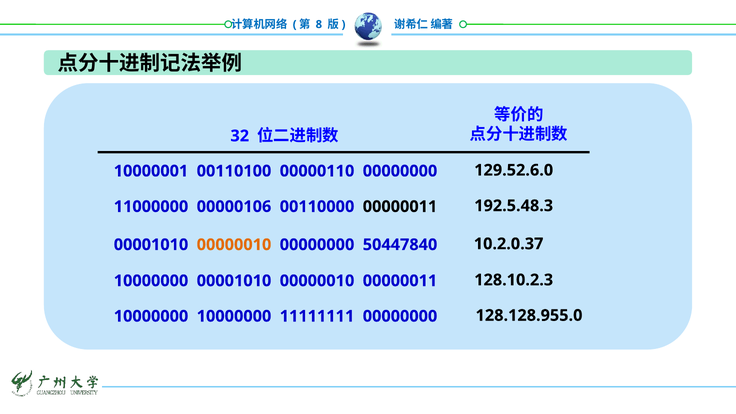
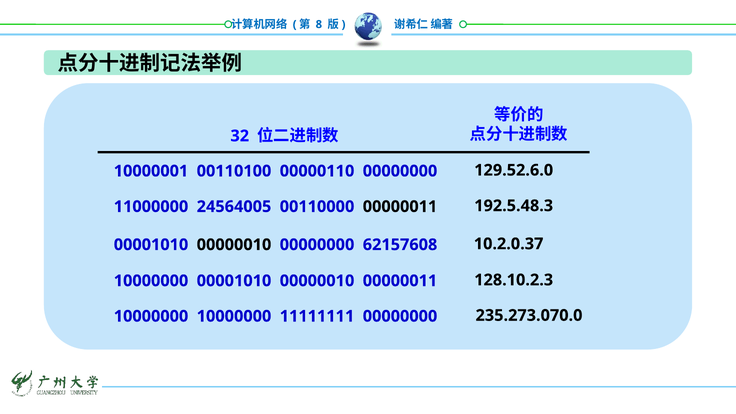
00000106: 00000106 -> 24564005
00000010 at (234, 245) colour: orange -> black
50447840: 50447840 -> 62157608
128.128.955.0: 128.128.955.0 -> 235.273.070.0
